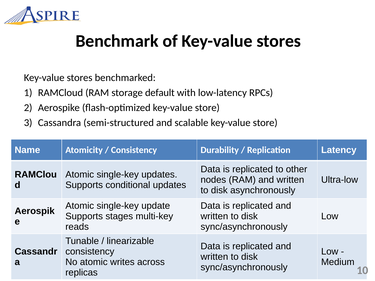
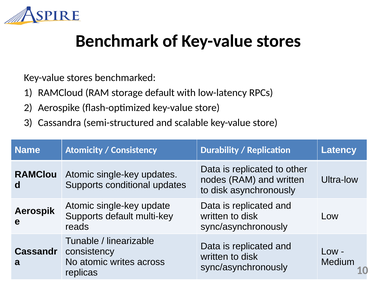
Supports stages: stages -> default
